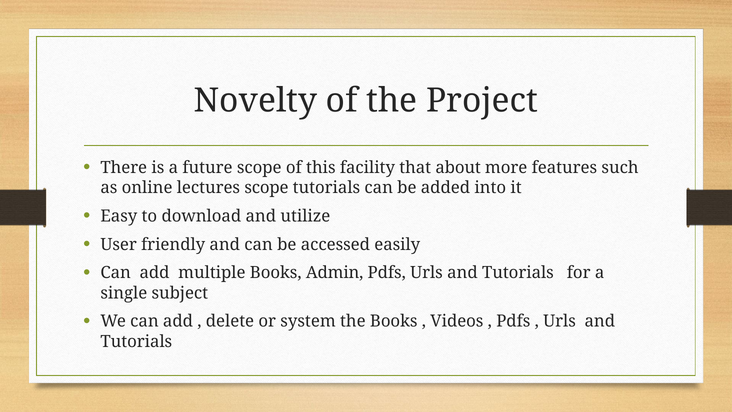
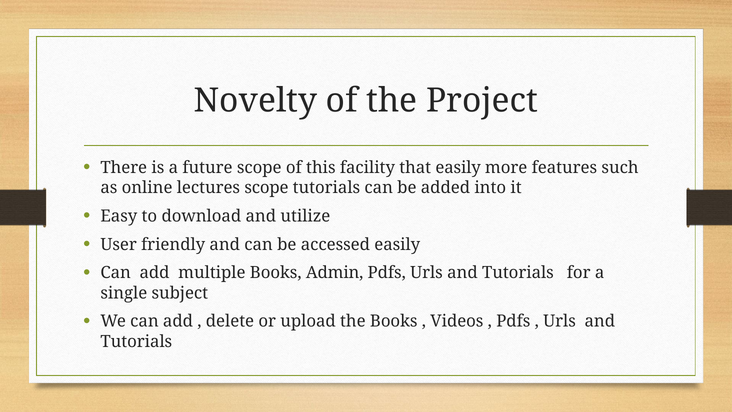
that about: about -> easily
system: system -> upload
